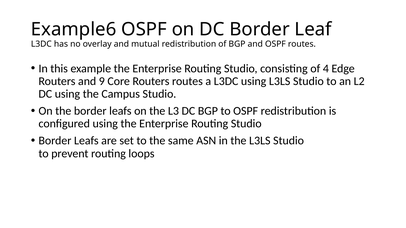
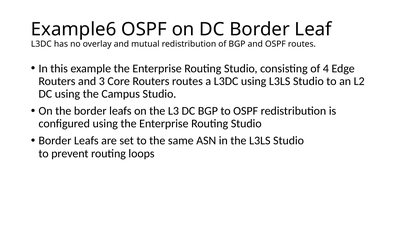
9: 9 -> 3
